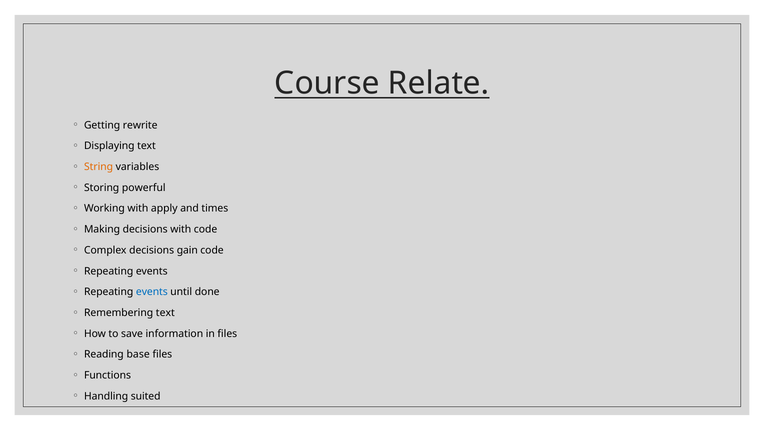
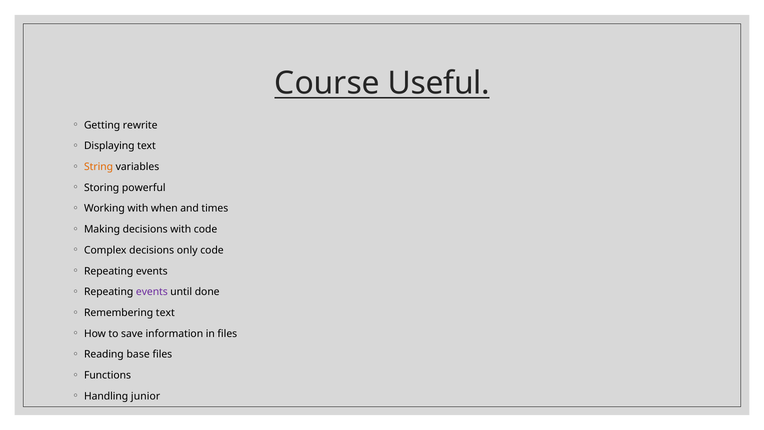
Relate: Relate -> Useful
apply: apply -> when
gain: gain -> only
events at (152, 292) colour: blue -> purple
suited: suited -> junior
